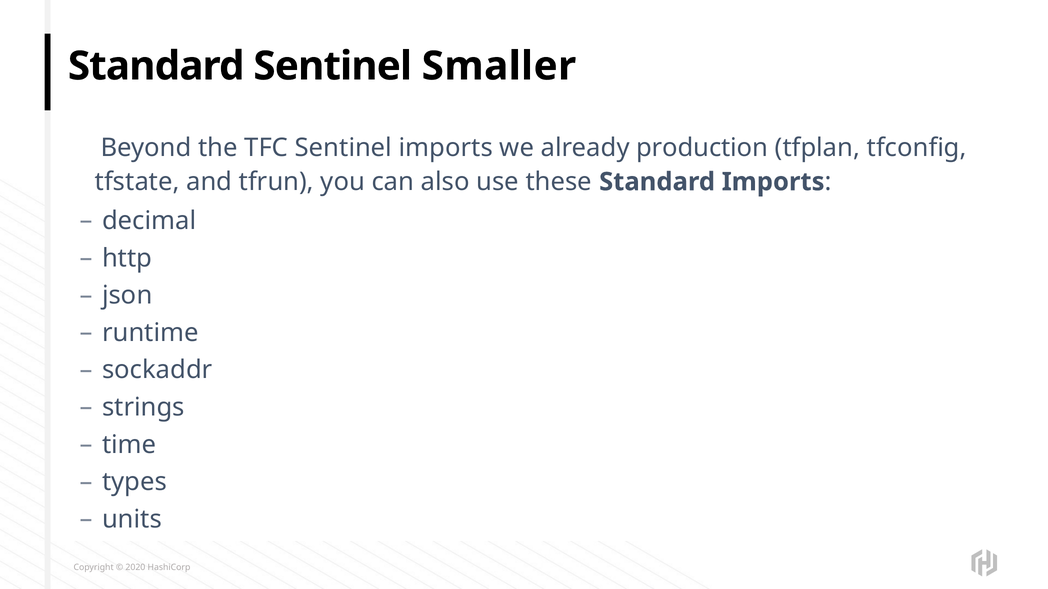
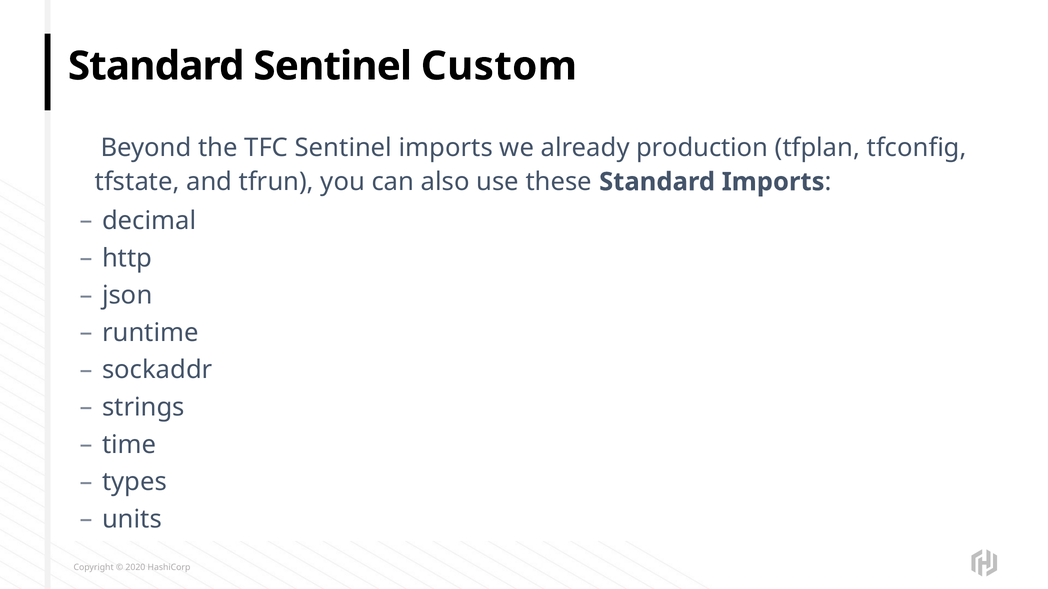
Smaller: Smaller -> Custom
